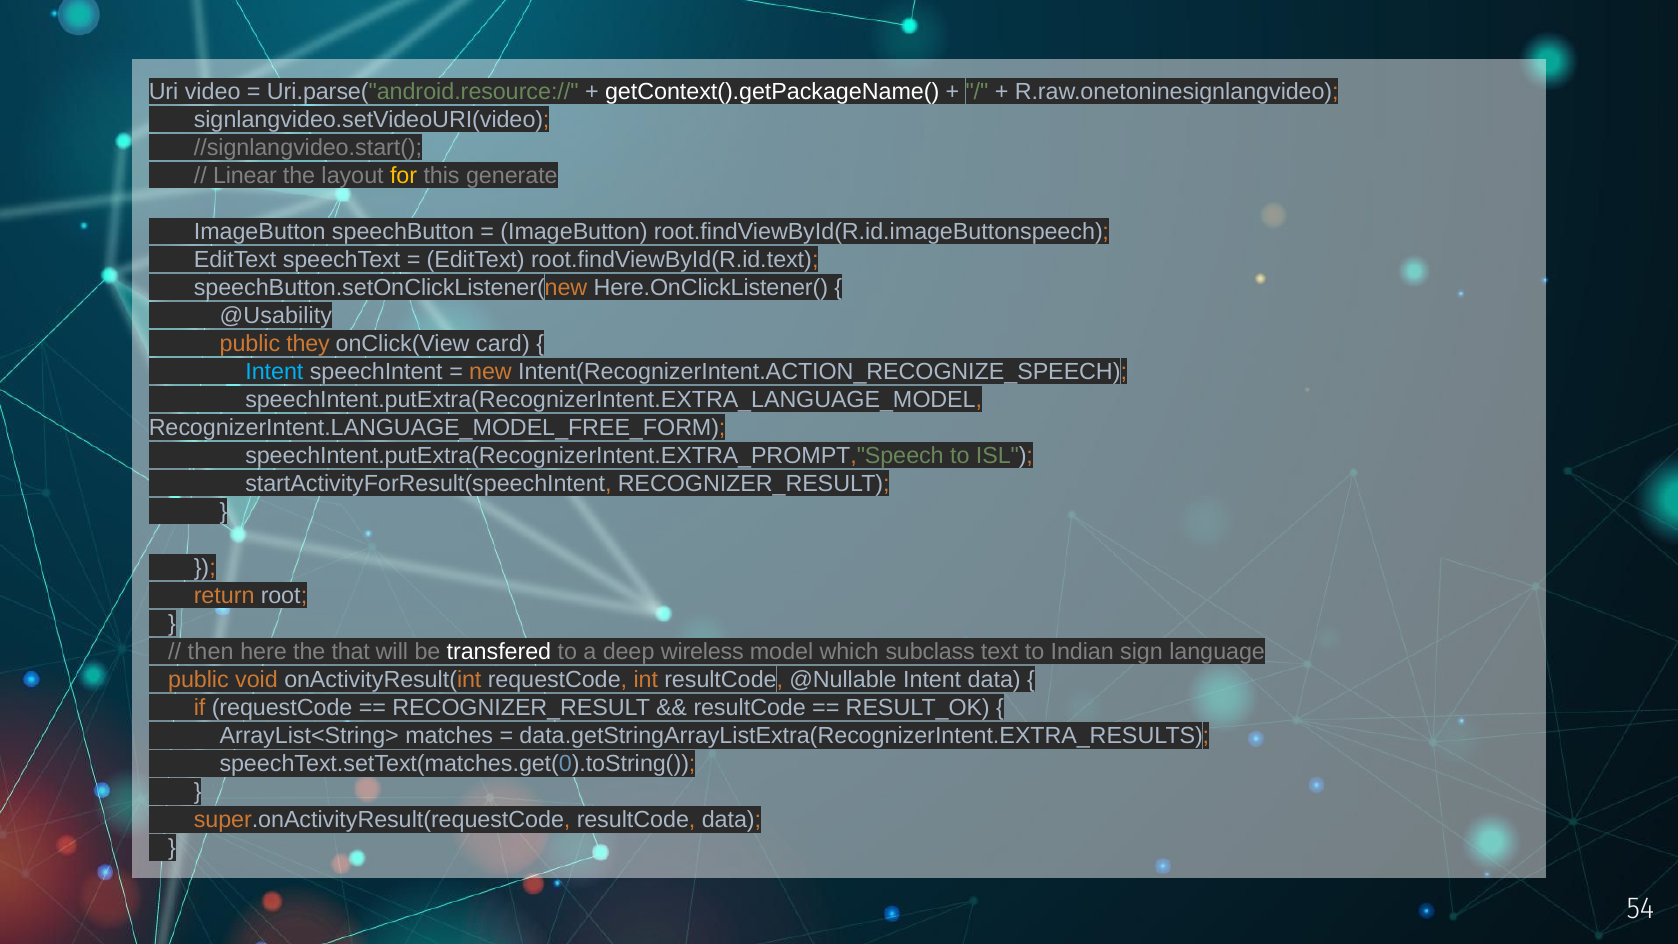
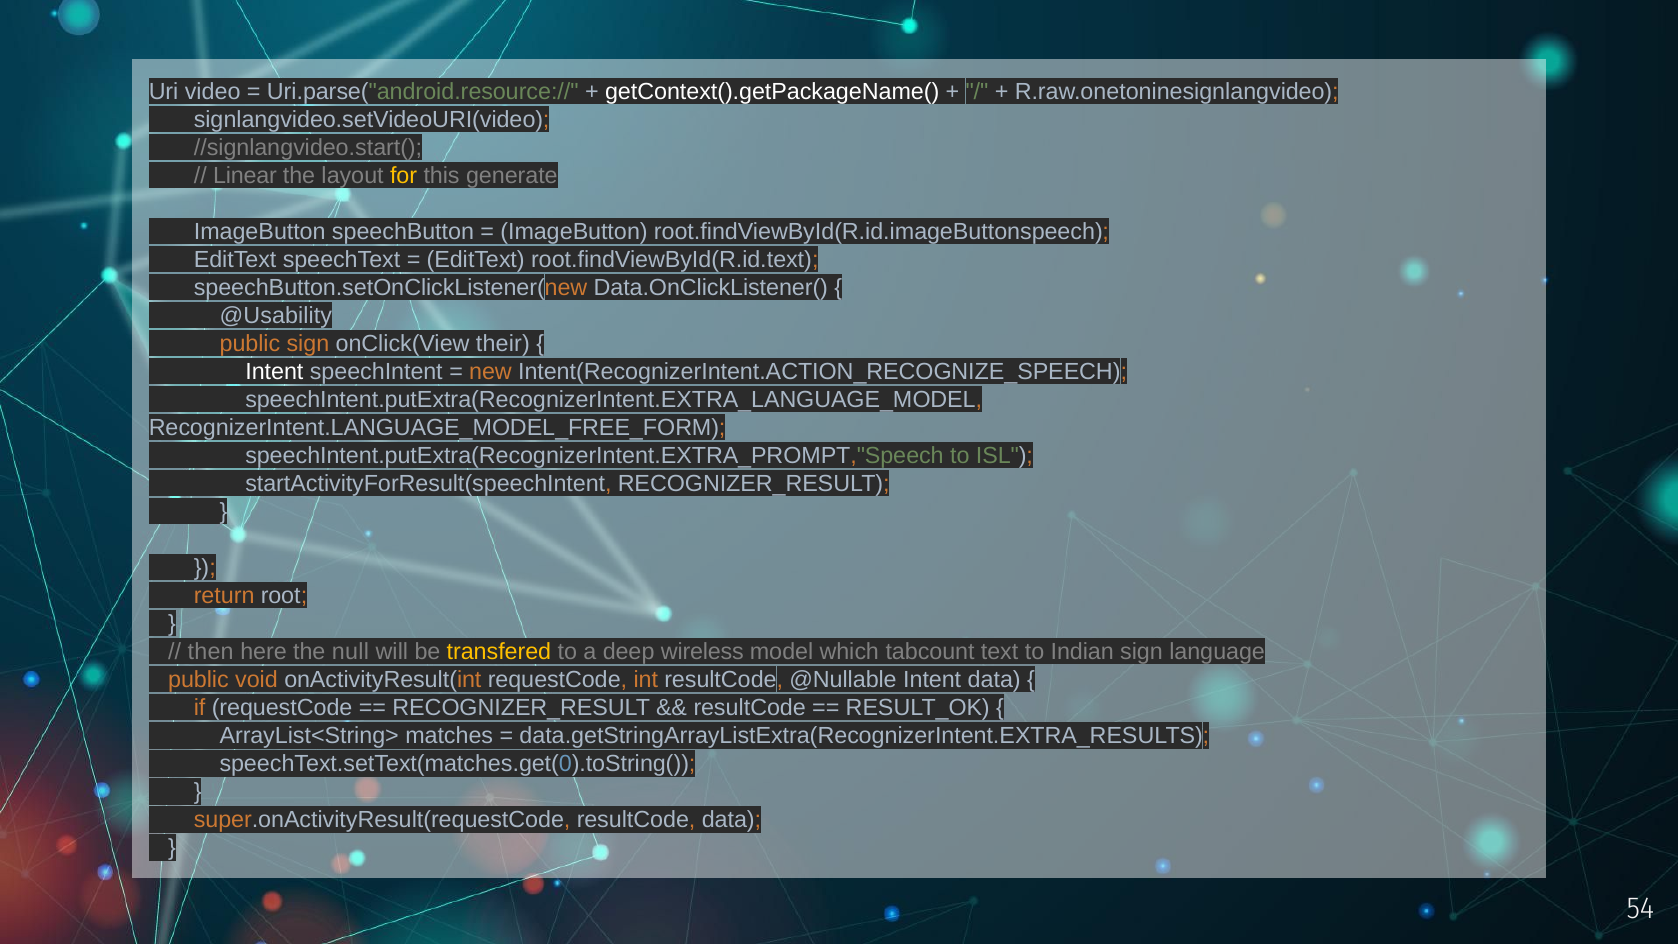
Here.OnClickListener(: Here.OnClickListener( -> Data.OnClickListener(
public they: they -> sign
card: card -> their
Intent at (274, 372) colour: light blue -> white
that: that -> null
transfered colour: white -> yellow
subclass: subclass -> tabcount
